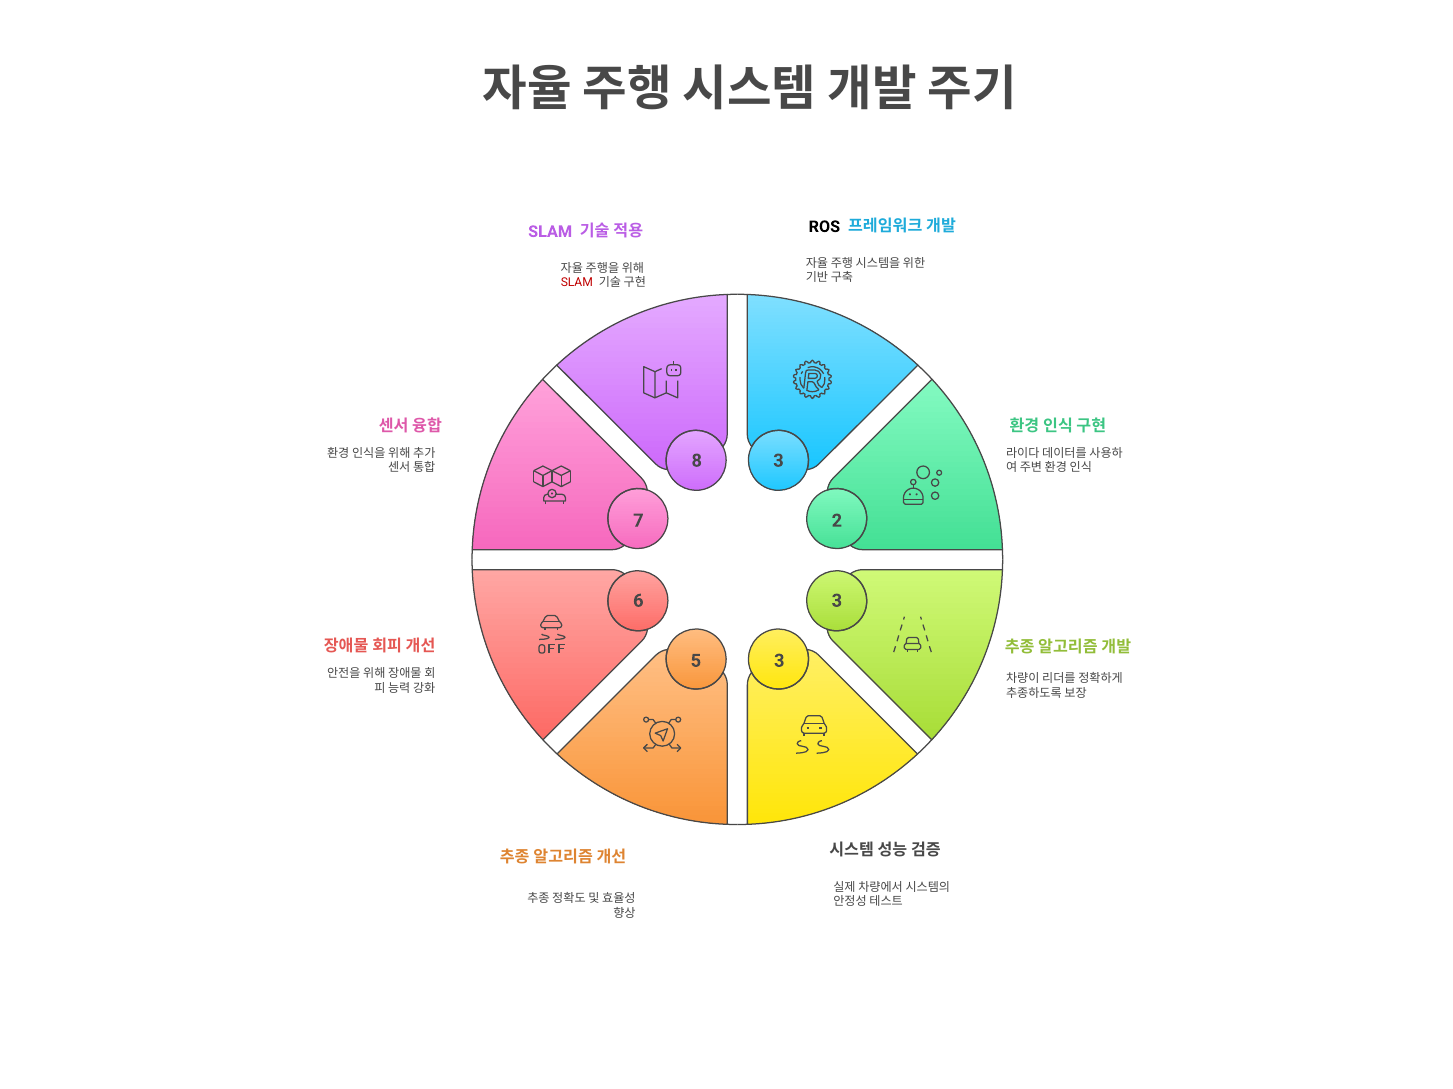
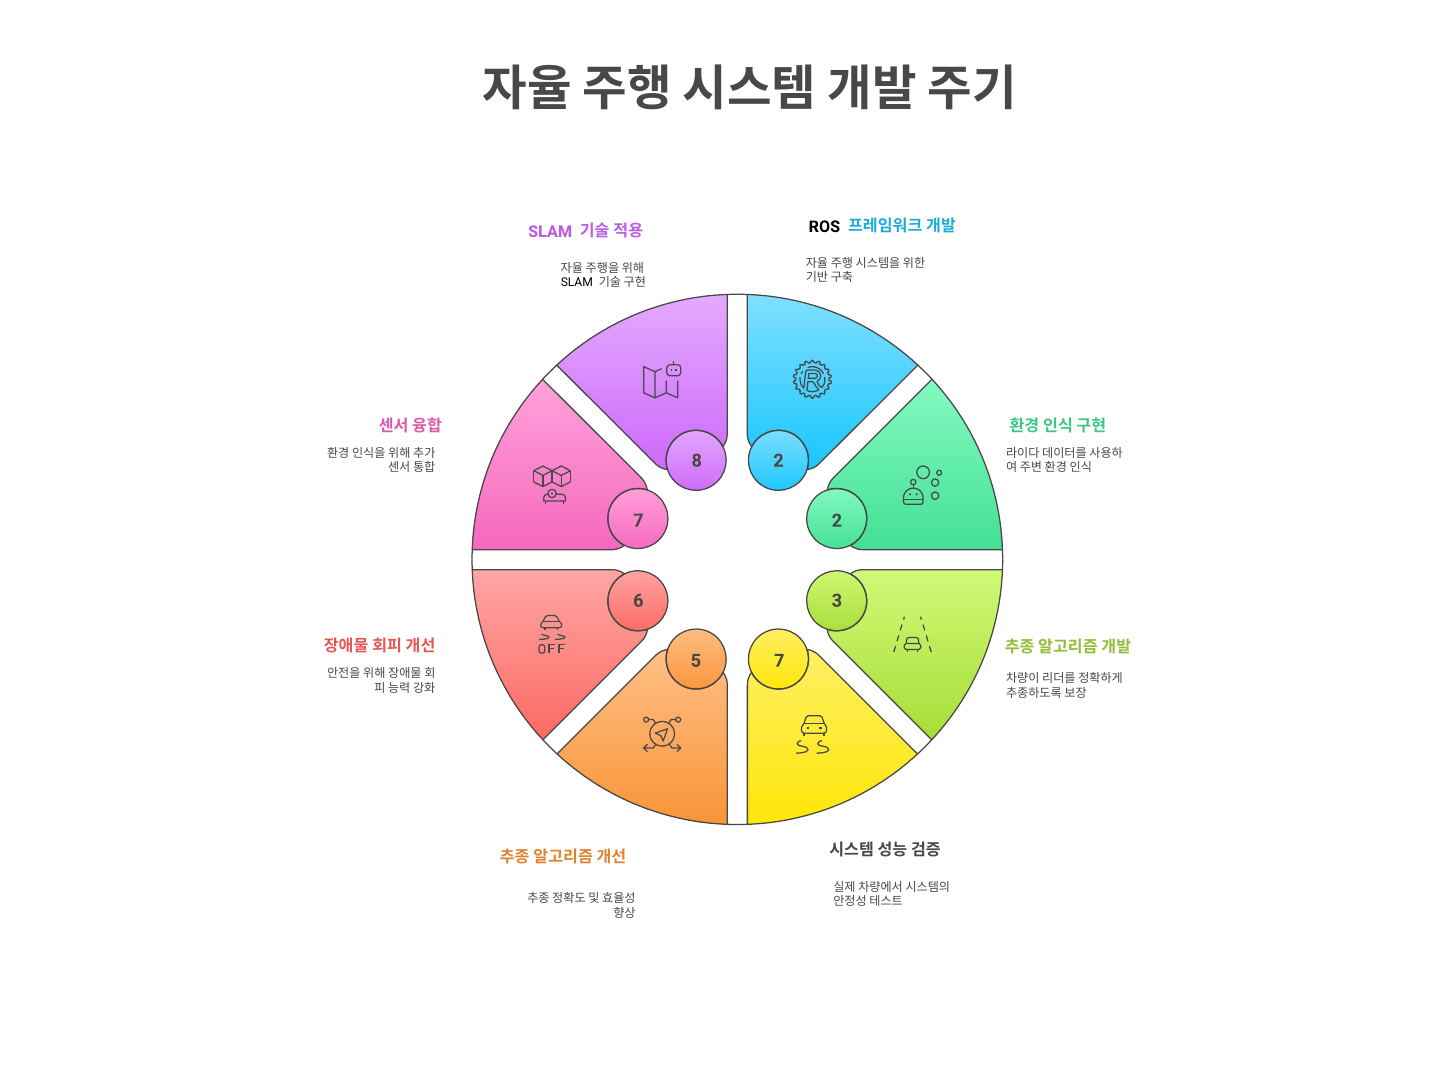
SLAM at (577, 283) colour: red -> black
8 3: 3 -> 2
5 3: 3 -> 7
